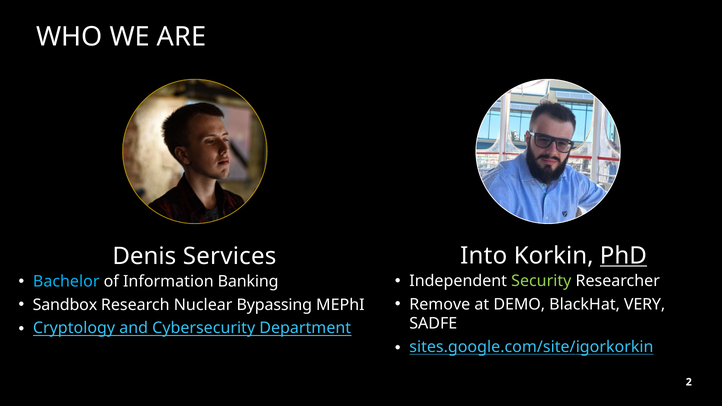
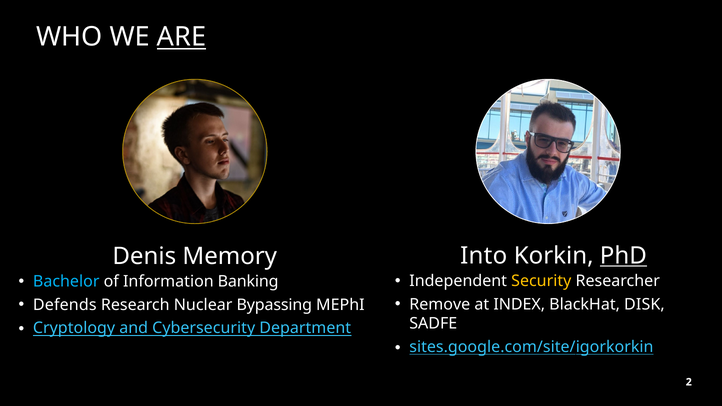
ARE underline: none -> present
Services: Services -> Memory
Security colour: light green -> yellow
DEMO: DEMO -> INDEX
VERY: VERY -> DISK
Sandbox: Sandbox -> Defends
